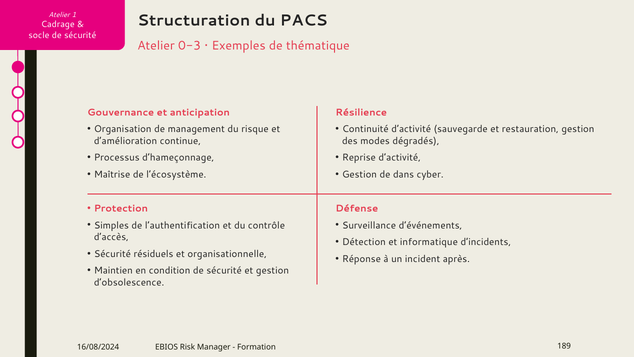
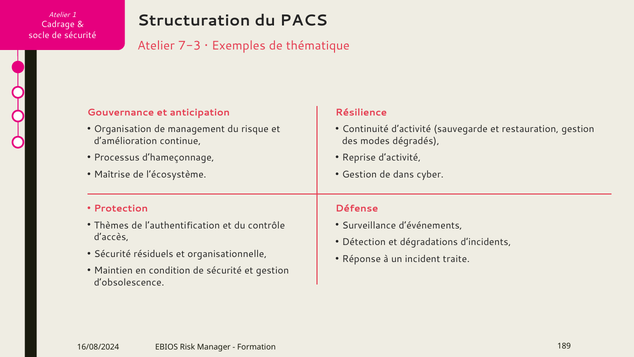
0-3: 0-3 -> 7-3
Simples: Simples -> Thèmes
informatique: informatique -> dégradations
après: après -> traite
